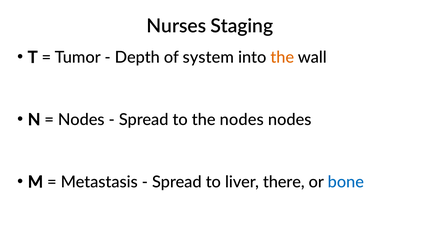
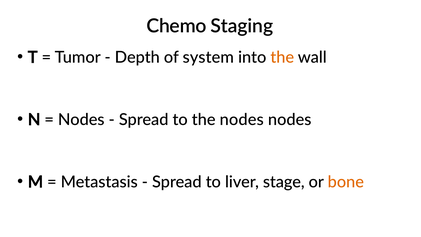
Nurses: Nurses -> Chemo
there: there -> stage
bone colour: blue -> orange
